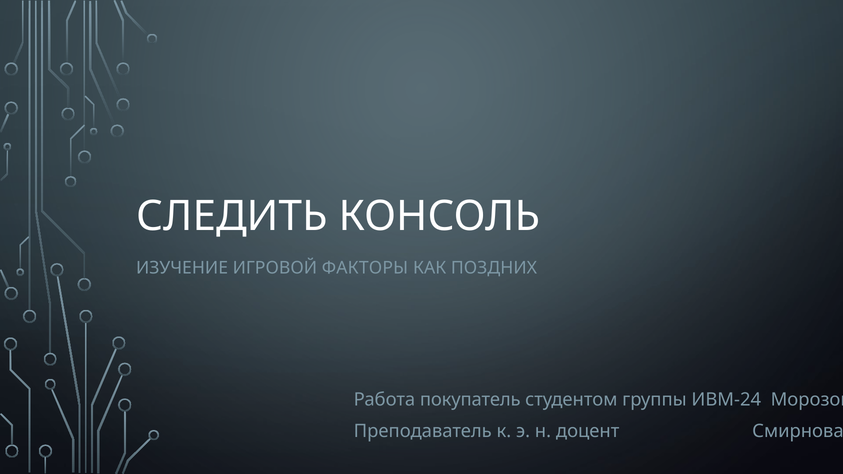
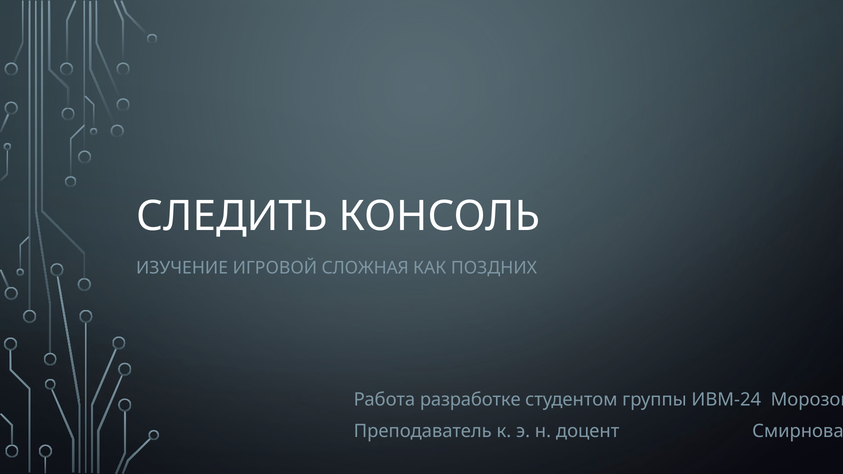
ФАКТОРЫ: ФАКТОРЫ -> СЛОЖНАЯ
покупатель: покупатель -> разработке
